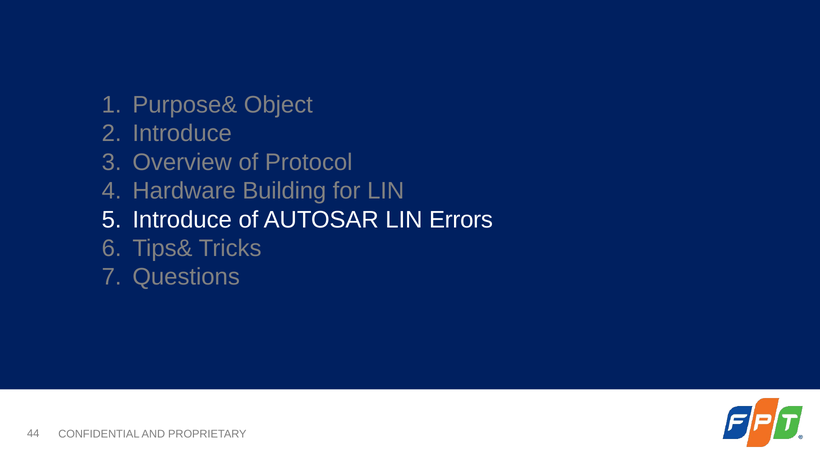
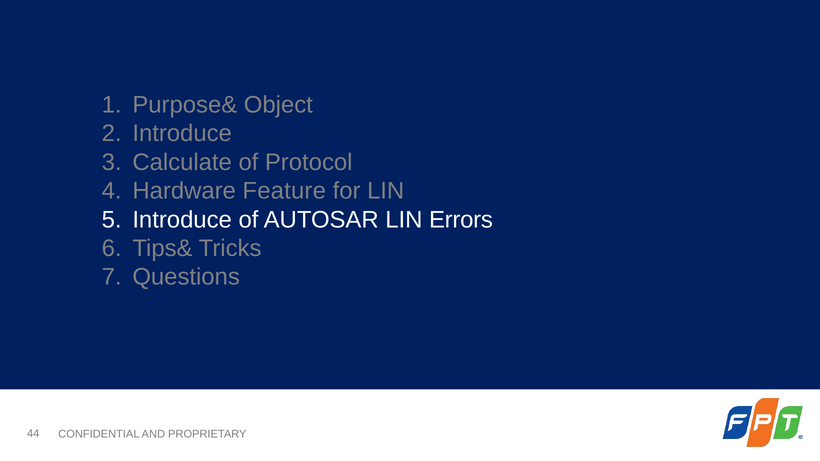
Overview: Overview -> Calculate
Building: Building -> Feature
